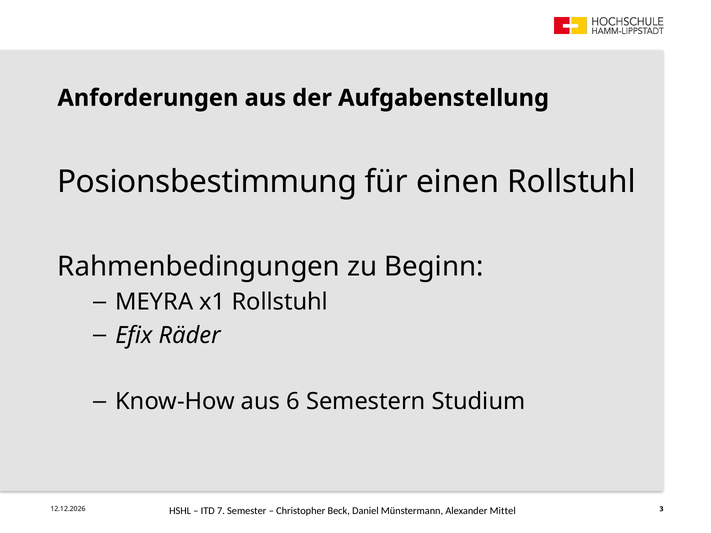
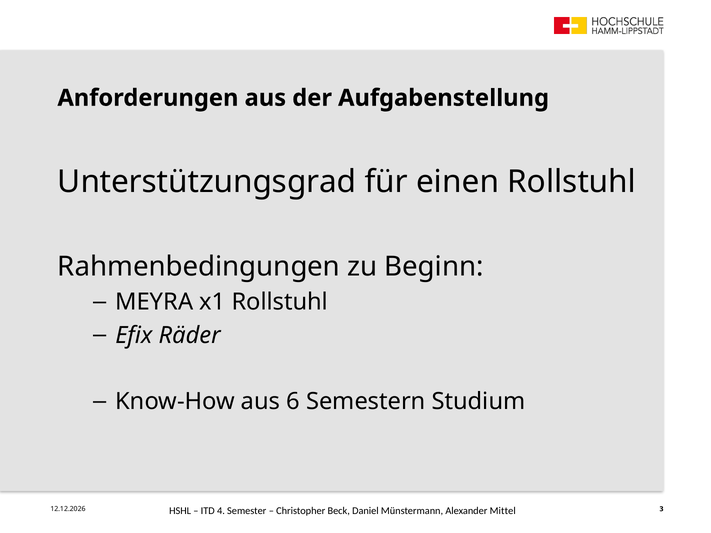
Posionsbestimmung: Posionsbestimmung -> Unterstützungsgrad
7: 7 -> 4
